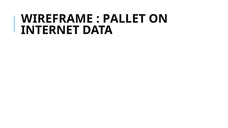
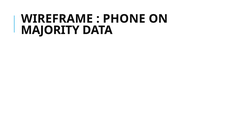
PALLET: PALLET -> PHONE
INTERNET: INTERNET -> MAJORITY
